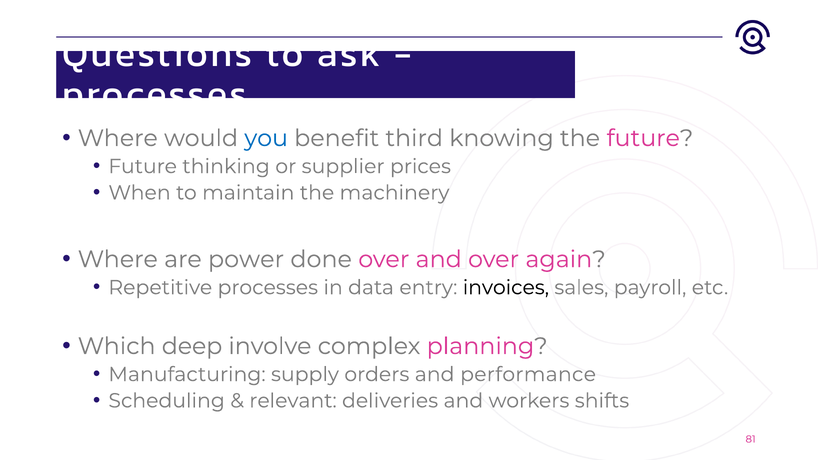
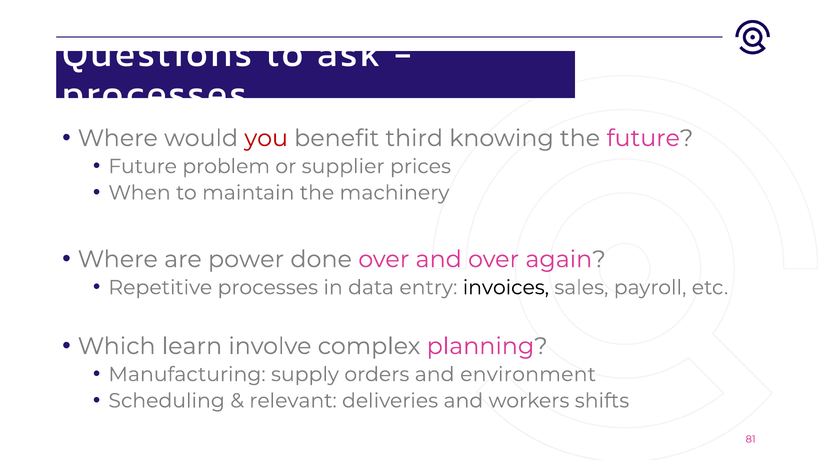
you colour: blue -> red
thinking: thinking -> problem
deep: deep -> learn
performance: performance -> environment
